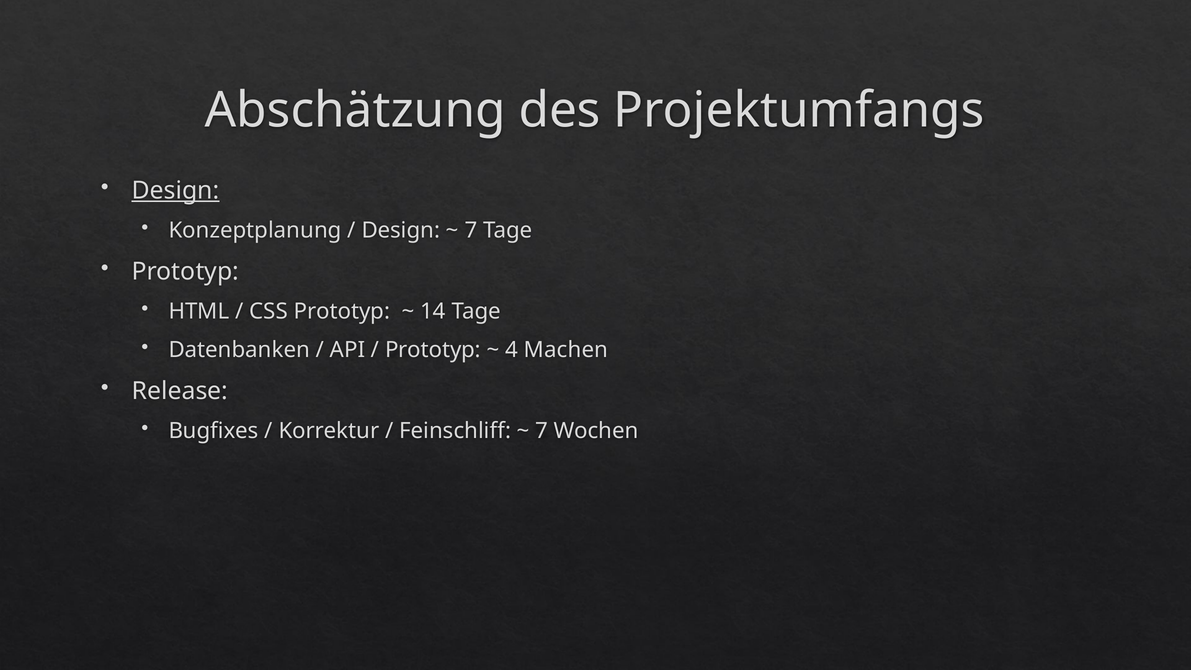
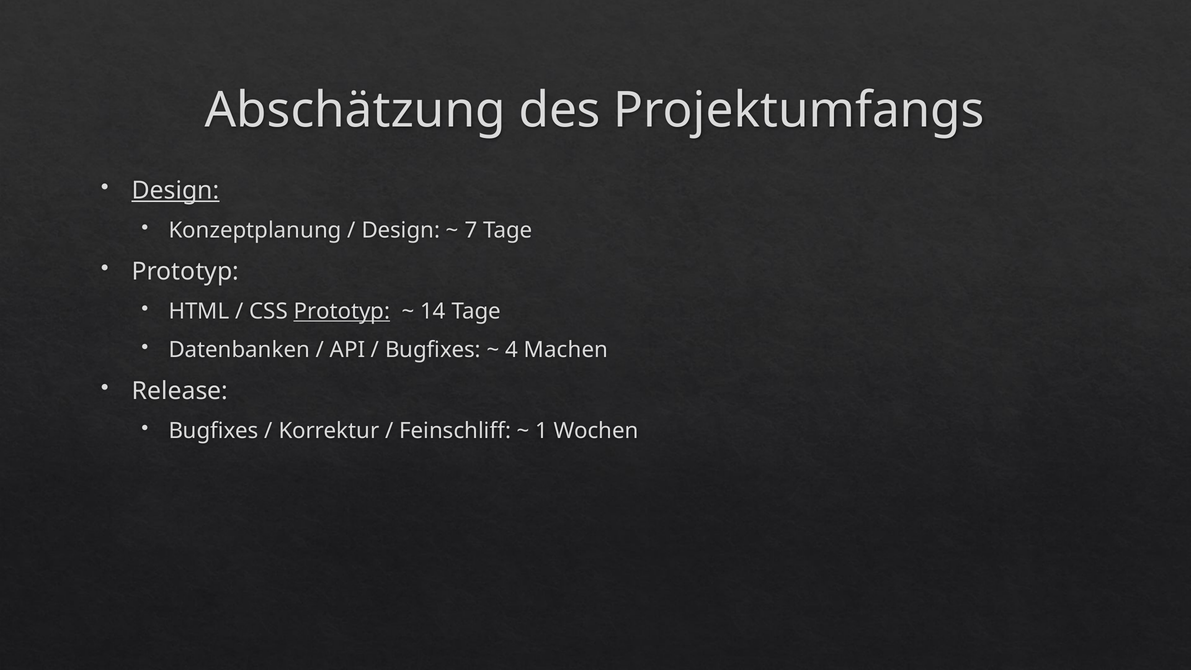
Prototyp at (342, 311) underline: none -> present
Prototyp at (433, 350): Prototyp -> Bugfixes
7 at (542, 431): 7 -> 1
